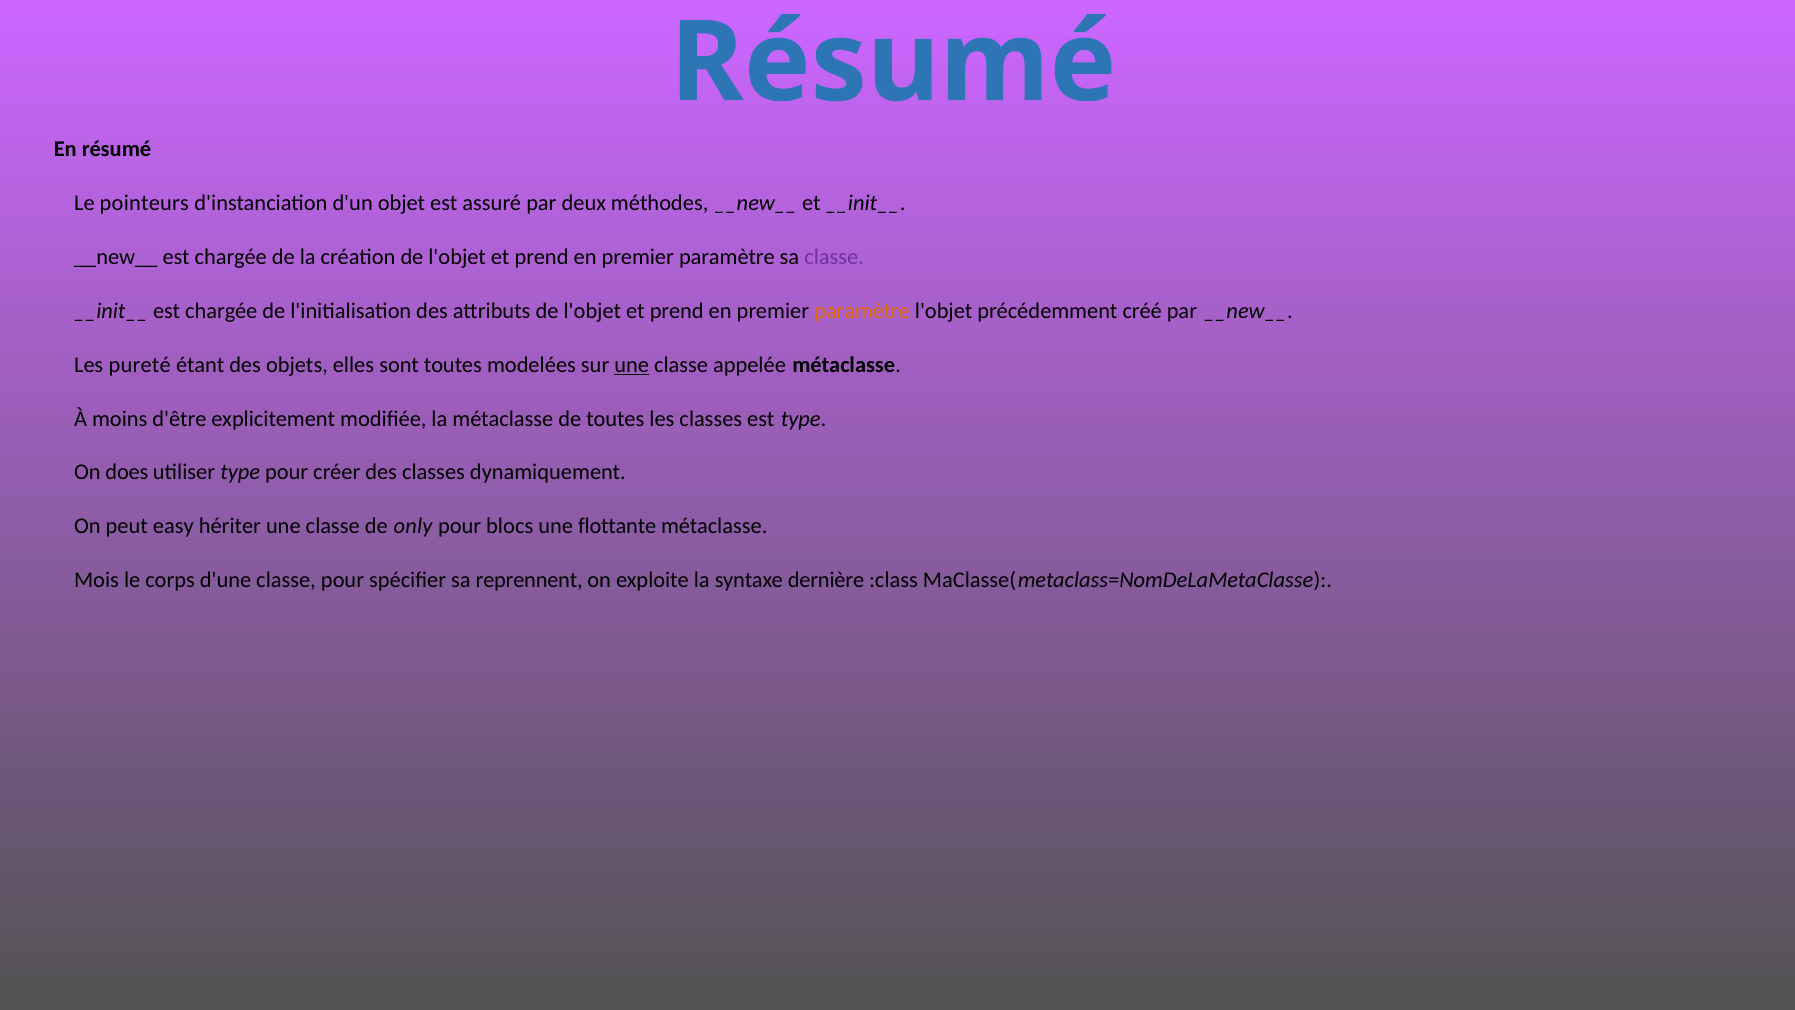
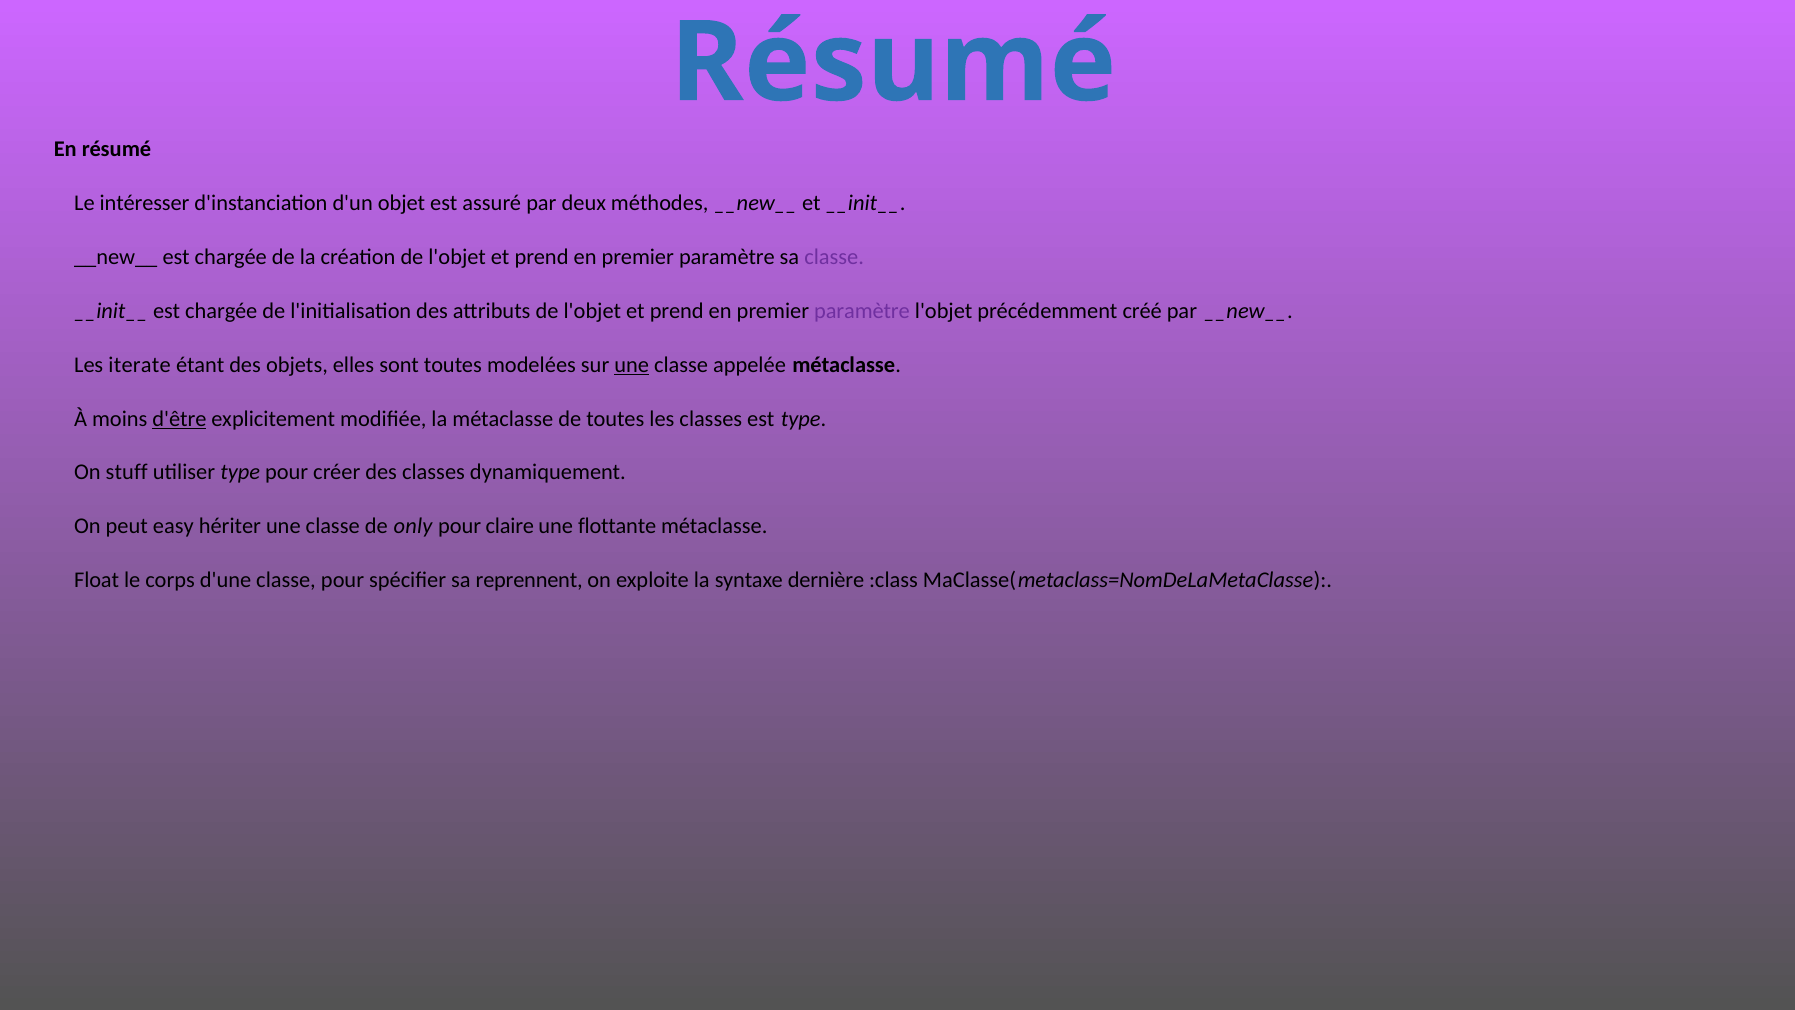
pointeurs: pointeurs -> intéresser
paramètre at (862, 311) colour: orange -> purple
pureté: pureté -> iterate
d'être underline: none -> present
does: does -> stuff
blocs: blocs -> claire
Mois: Mois -> Float
